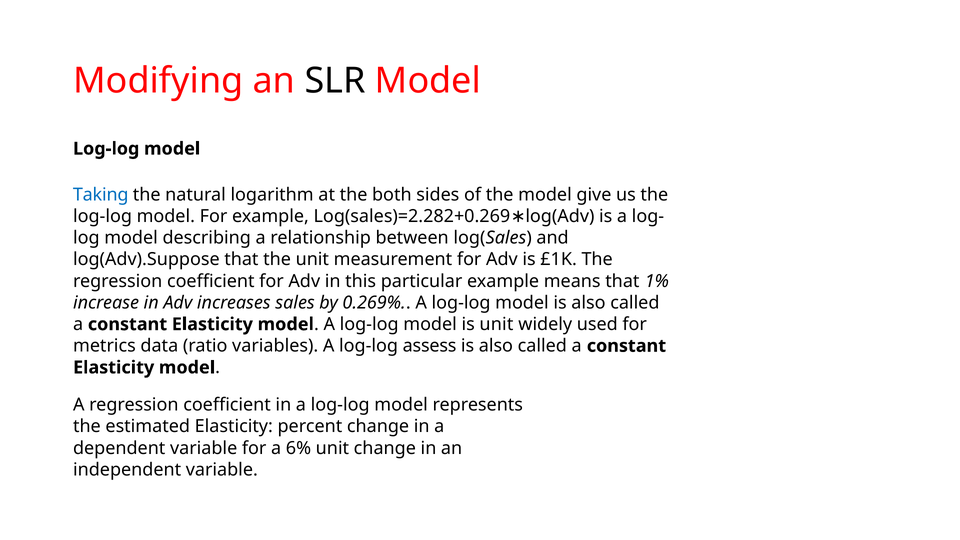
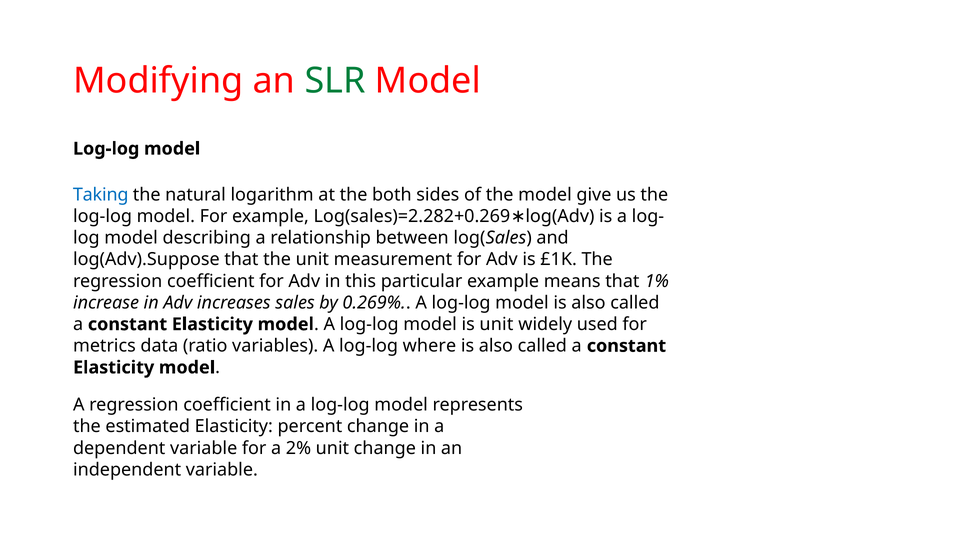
SLR colour: black -> green
assess: assess -> where
6%: 6% -> 2%
